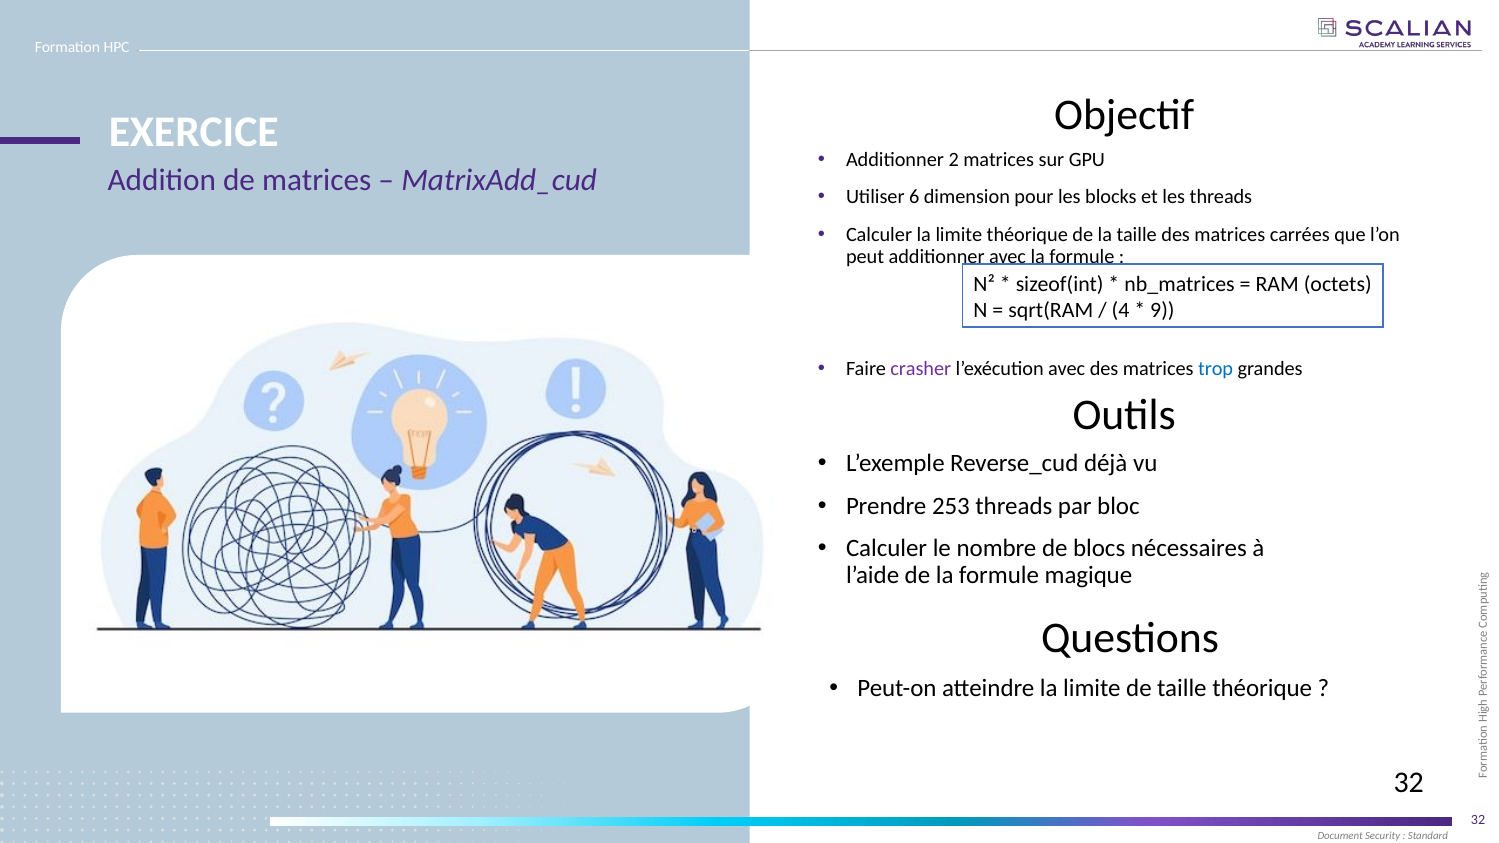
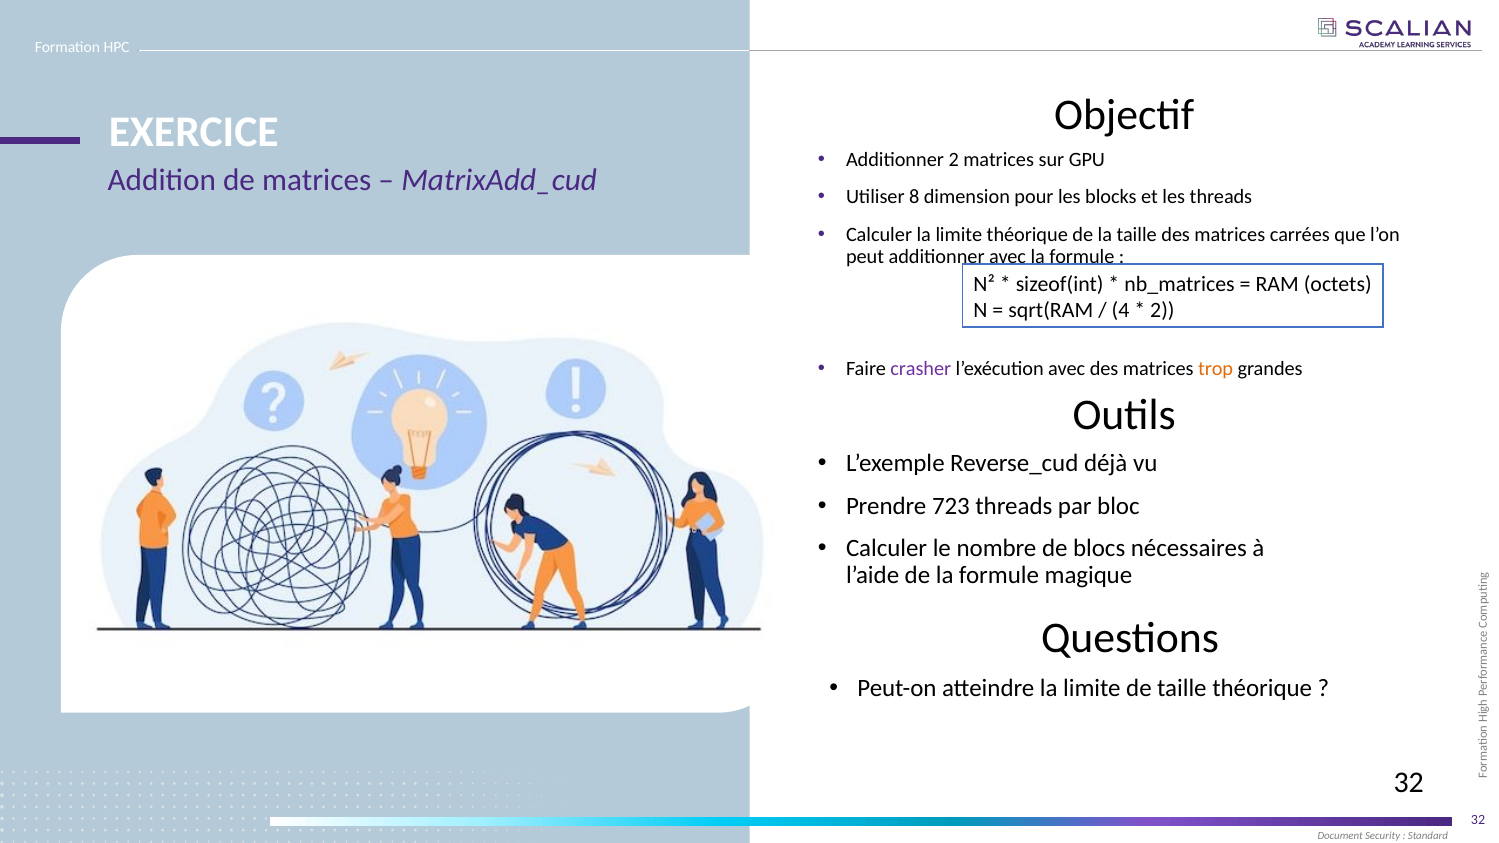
6: 6 -> 8
9 at (1162, 310): 9 -> 2
trop colour: blue -> orange
253: 253 -> 723
